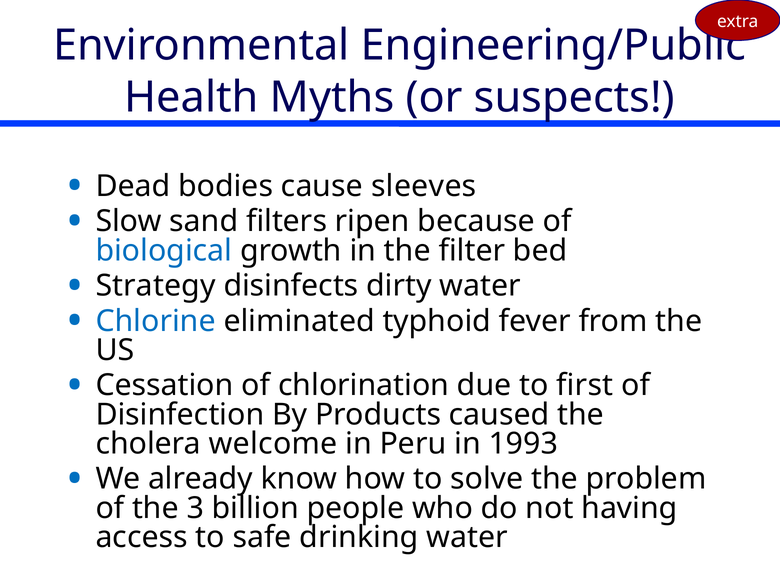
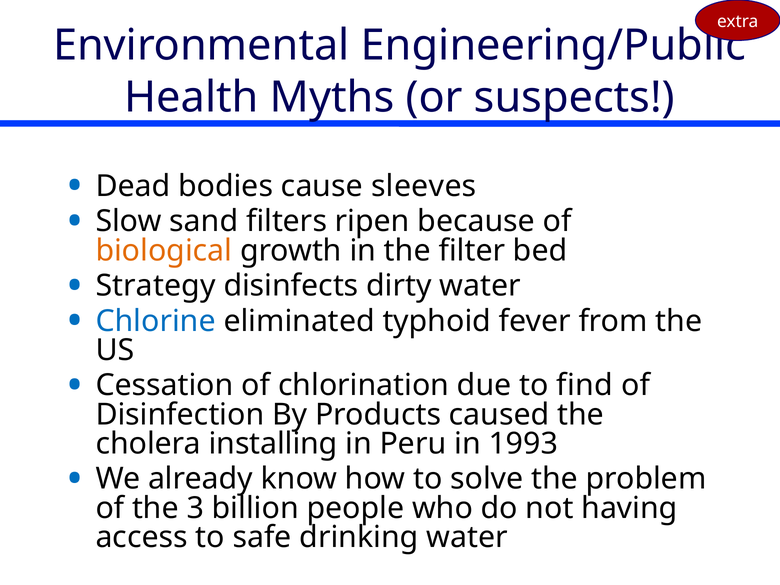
biological colour: blue -> orange
first: first -> find
welcome: welcome -> installing
